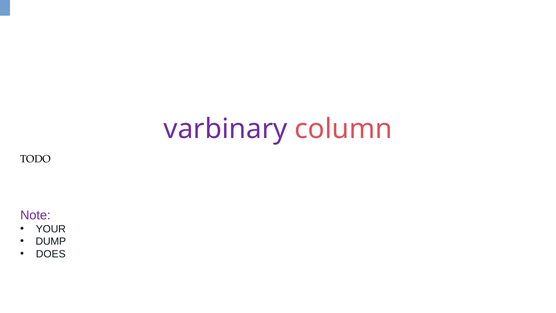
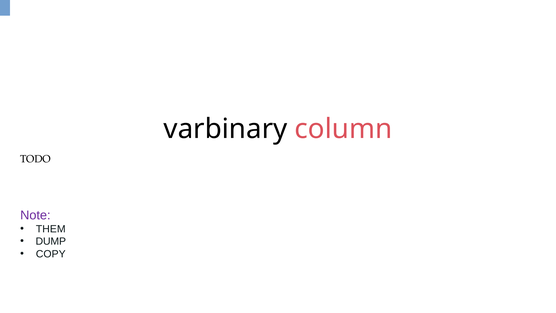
varbinary colour: purple -> black
YOUR: YOUR -> THEM
DOES: DOES -> COPY
